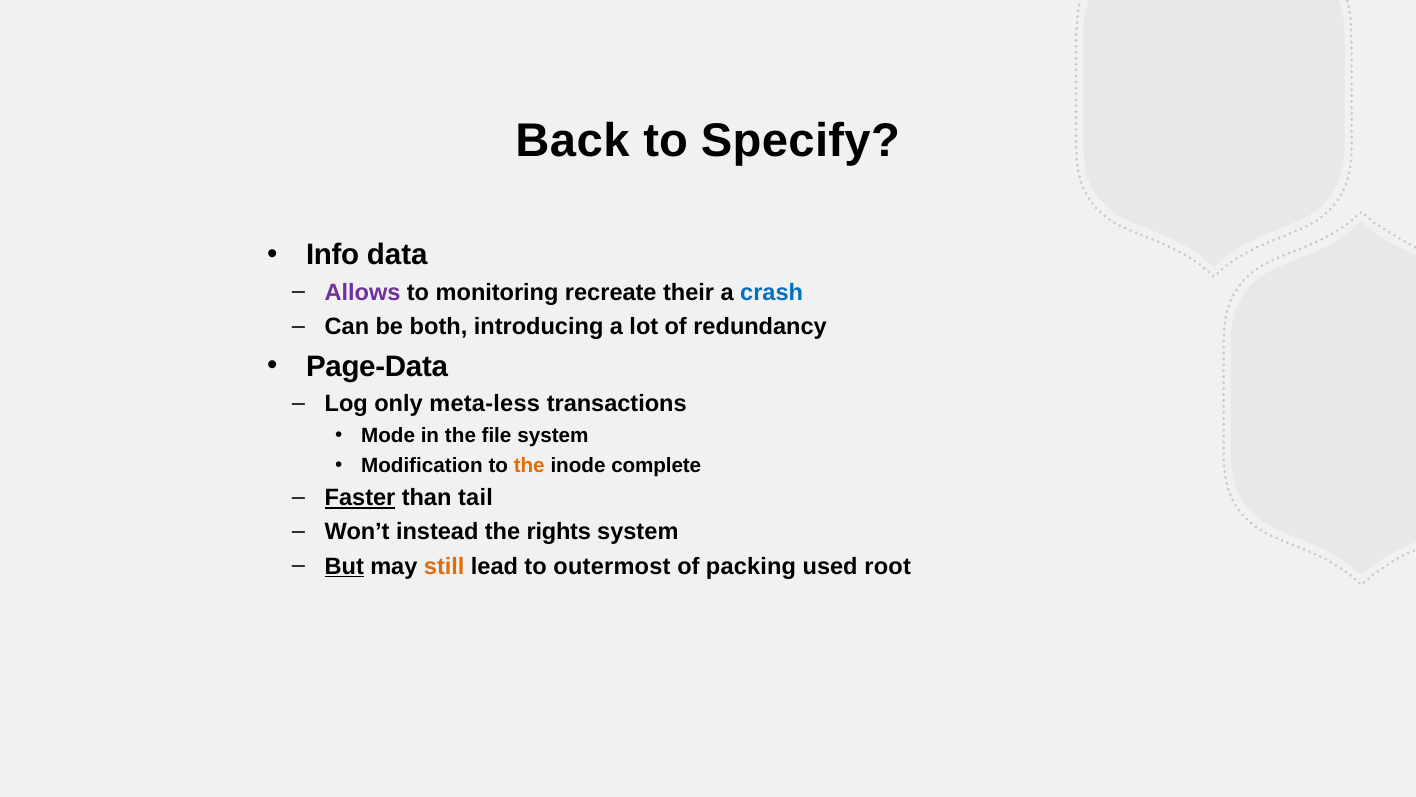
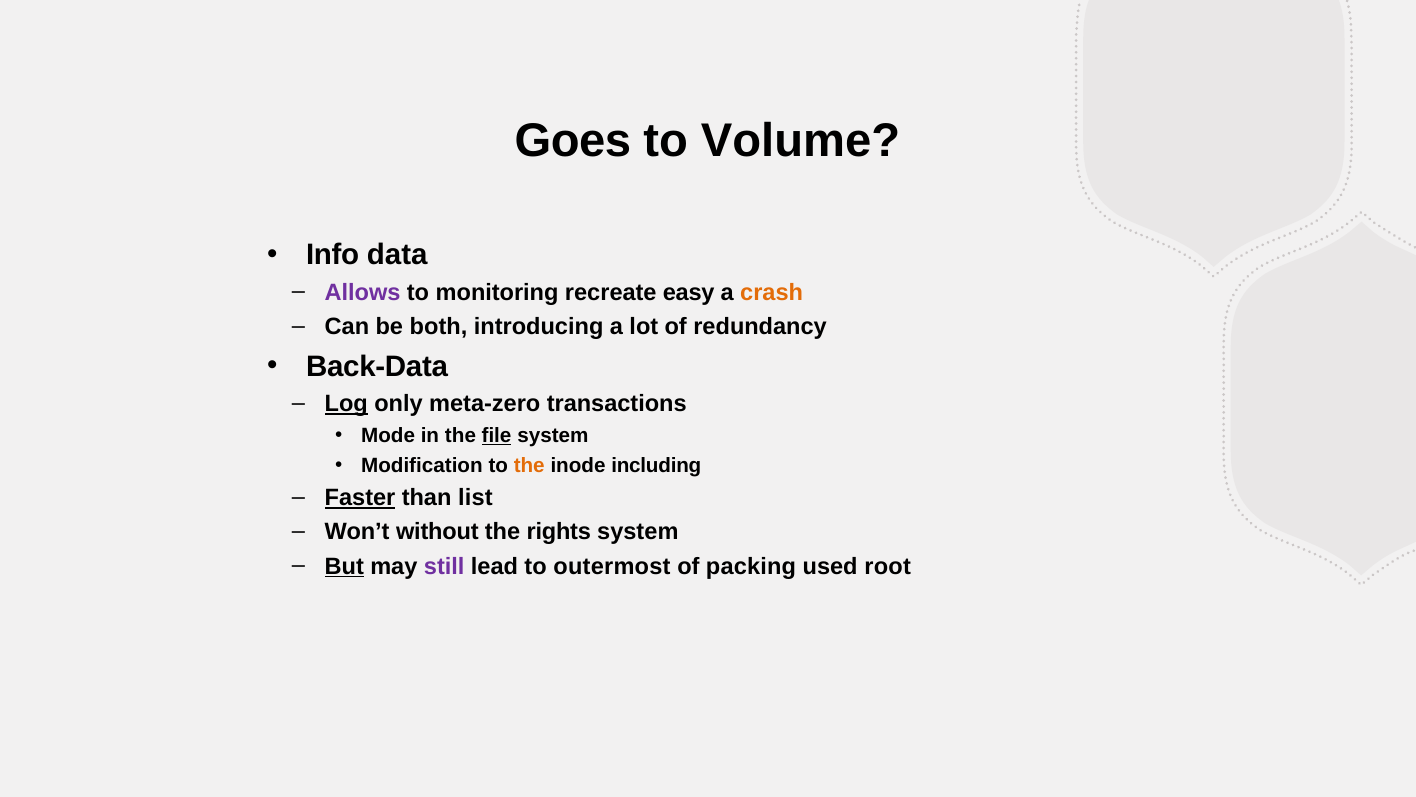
Back: Back -> Goes
Specify: Specify -> Volume
their: their -> easy
crash colour: blue -> orange
Page-Data: Page-Data -> Back-Data
Log underline: none -> present
meta-less: meta-less -> meta-zero
file underline: none -> present
complete: complete -> including
tail: tail -> list
instead: instead -> without
still colour: orange -> purple
